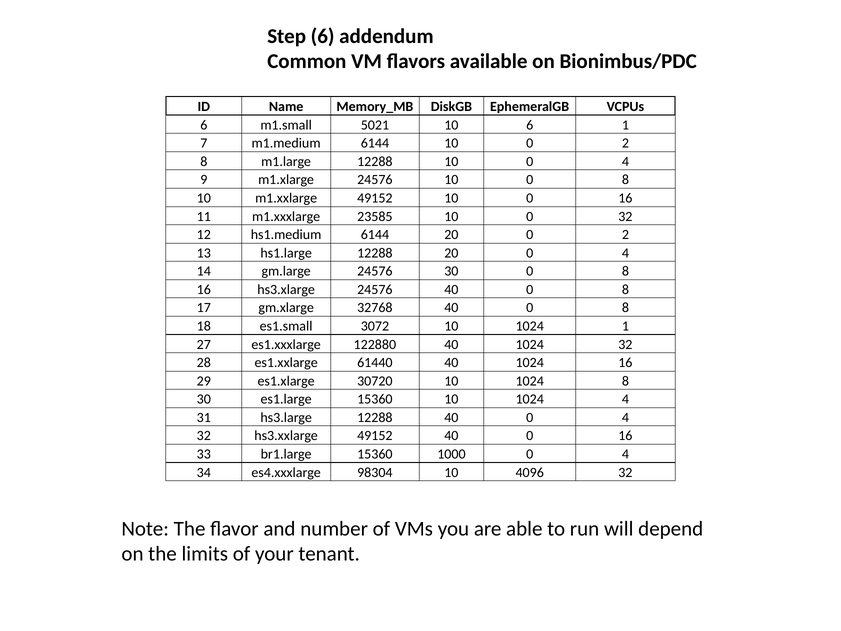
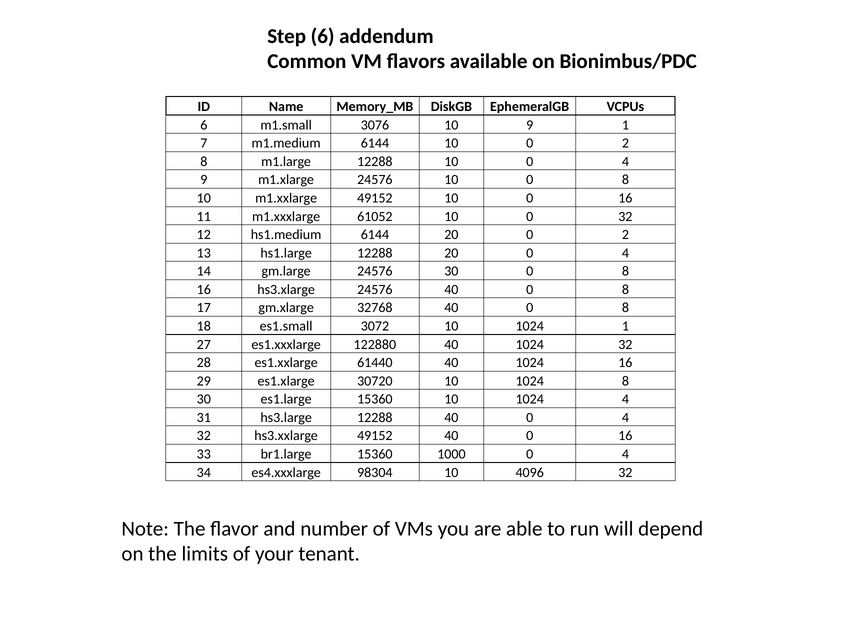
5021: 5021 -> 3076
10 6: 6 -> 9
23585: 23585 -> 61052
